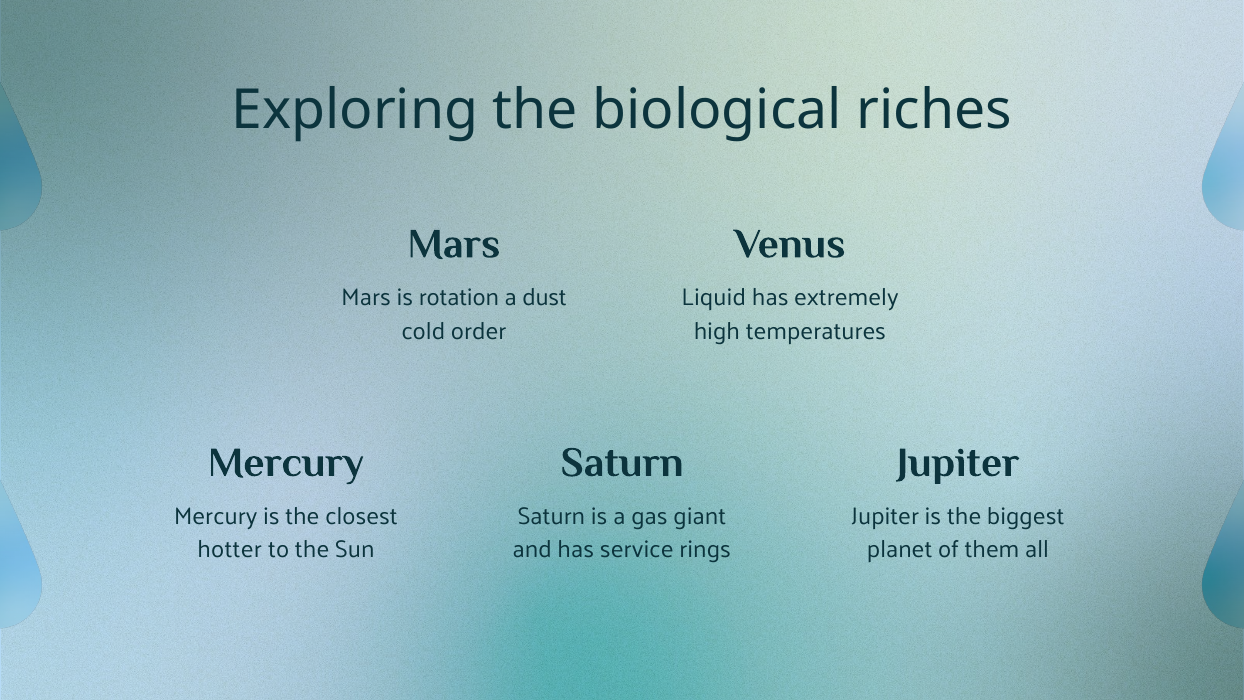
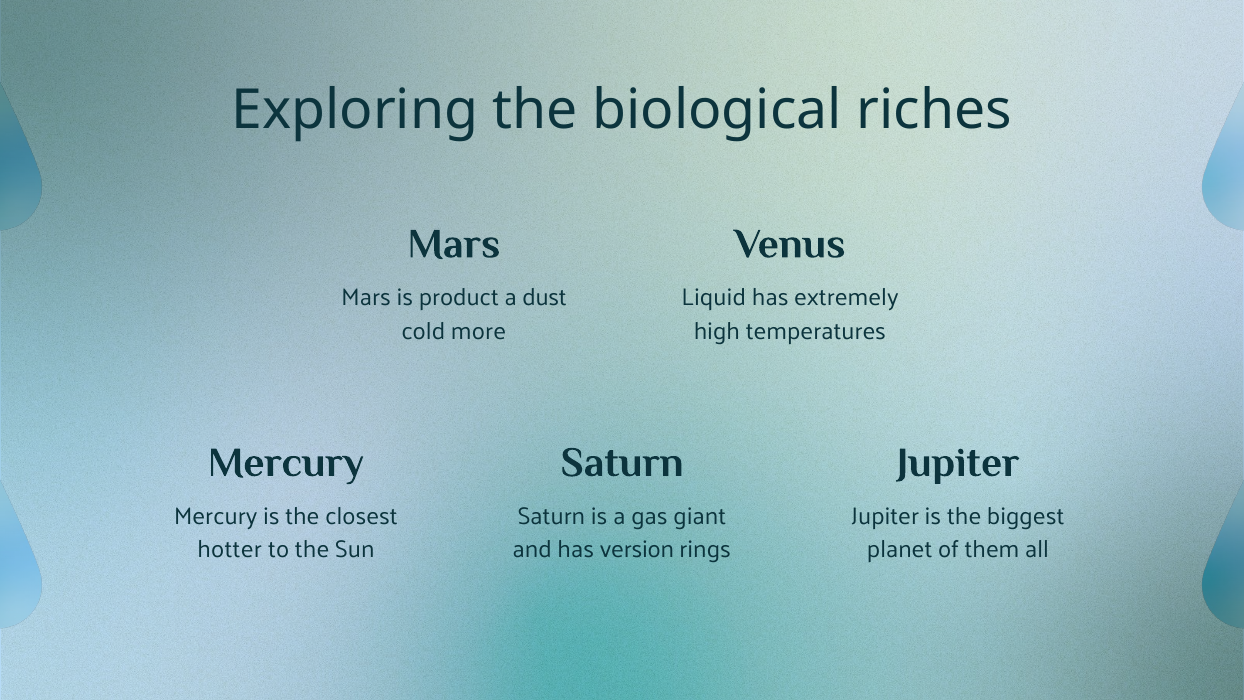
rotation: rotation -> product
order: order -> more
service: service -> version
